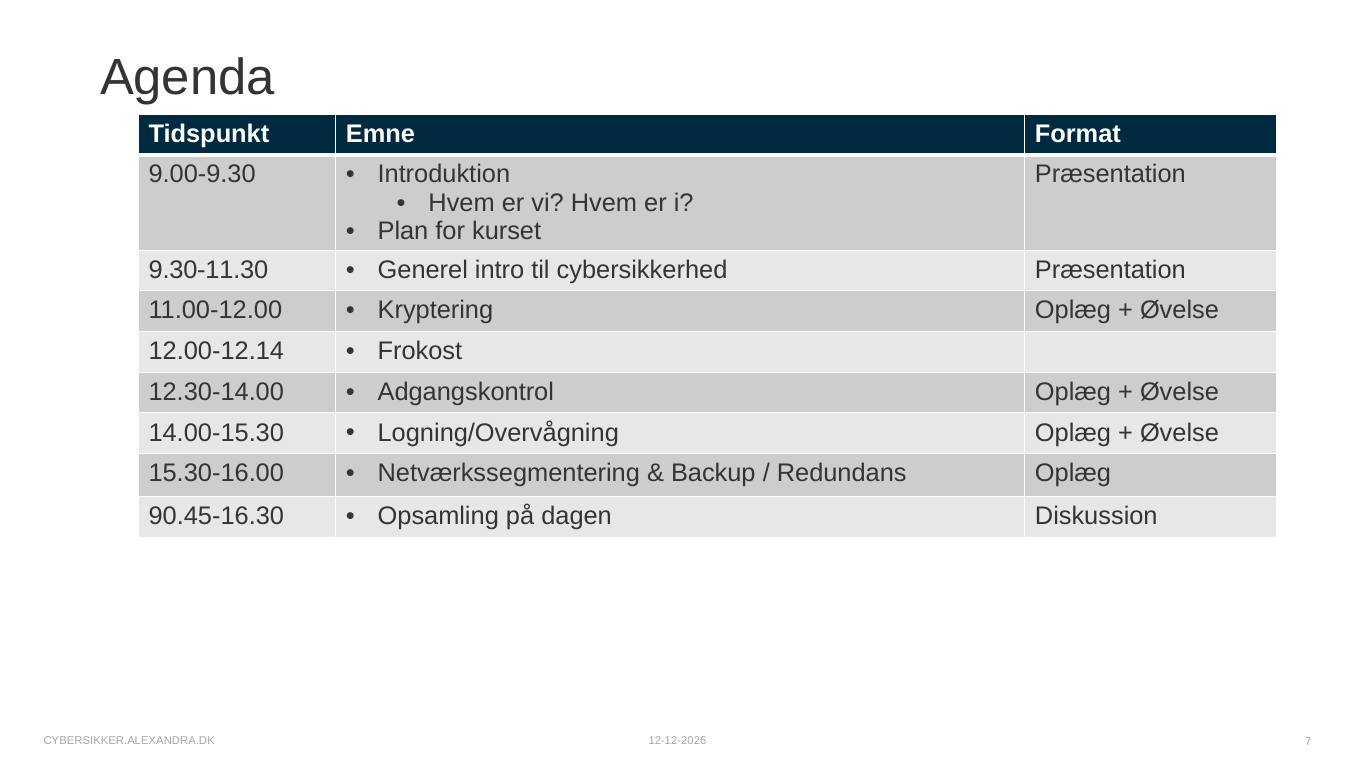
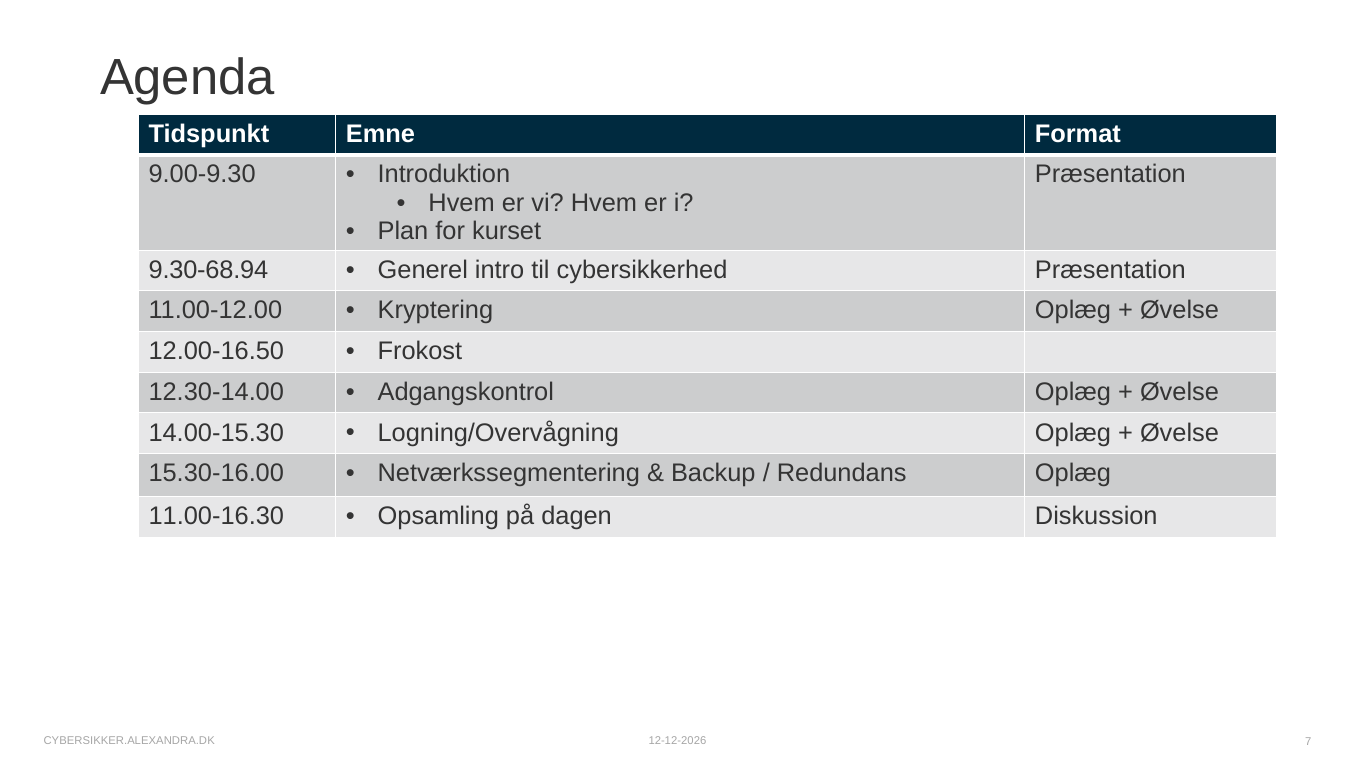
9.30-11.30: 9.30-11.30 -> 9.30-68.94
12.00-12.14: 12.00-12.14 -> 12.00-16.50
90.45-16.30: 90.45-16.30 -> 11.00-16.30
